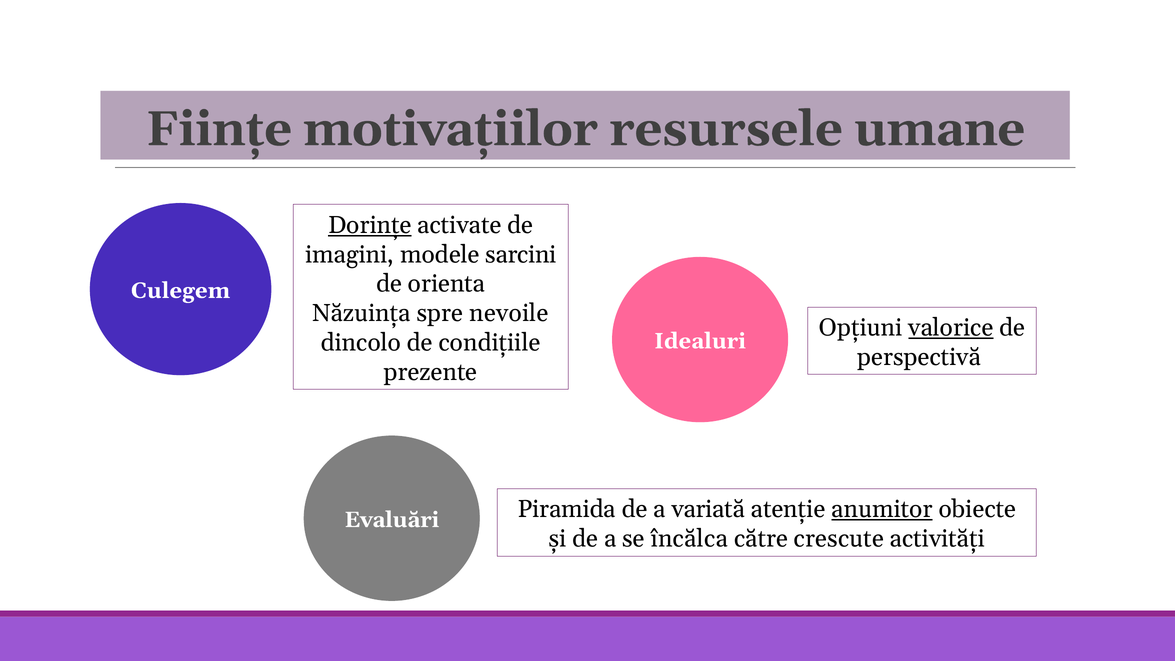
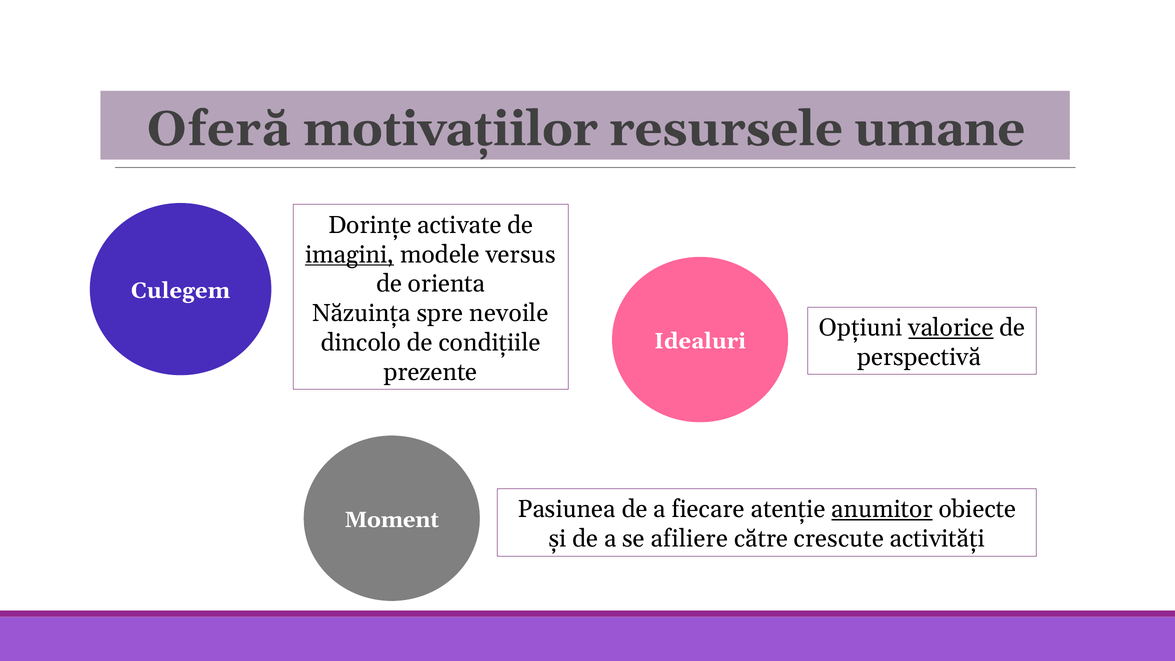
Ființe: Ființe -> Oferă
Dorințe underline: present -> none
imagini underline: none -> present
sarcini: sarcini -> versus
Piramida: Piramida -> Pasiunea
variată: variată -> fiecare
Evaluări: Evaluări -> Moment
încălca: încălca -> afiliere
